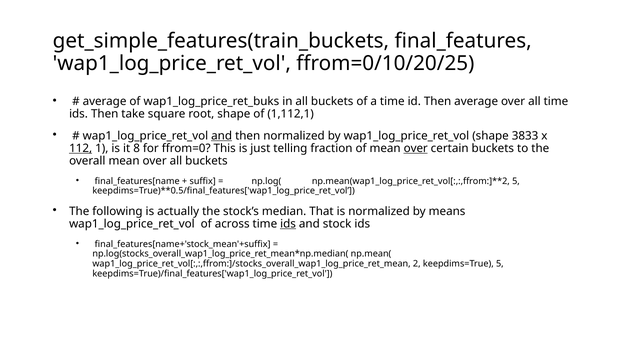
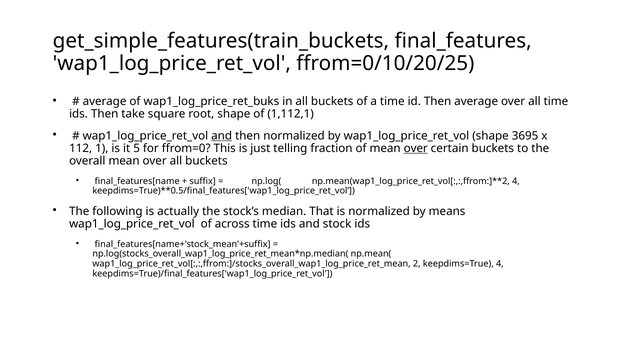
3833: 3833 -> 3695
112 underline: present -> none
8: 8 -> 5
5 at (516, 181): 5 -> 4
ids at (288, 224) underline: present -> none
keepdims=True 5: 5 -> 4
